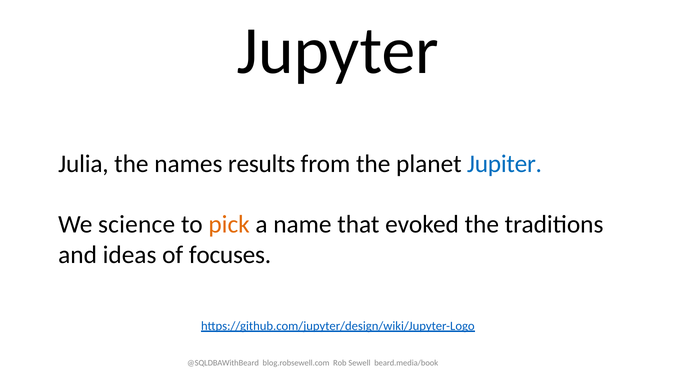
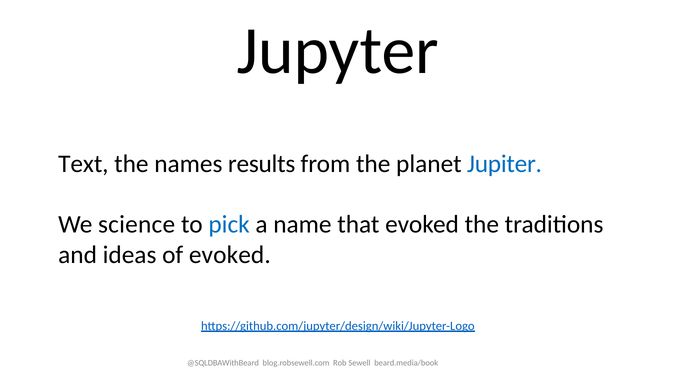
Julia: Julia -> Text
pick colour: orange -> blue
of focuses: focuses -> evoked
